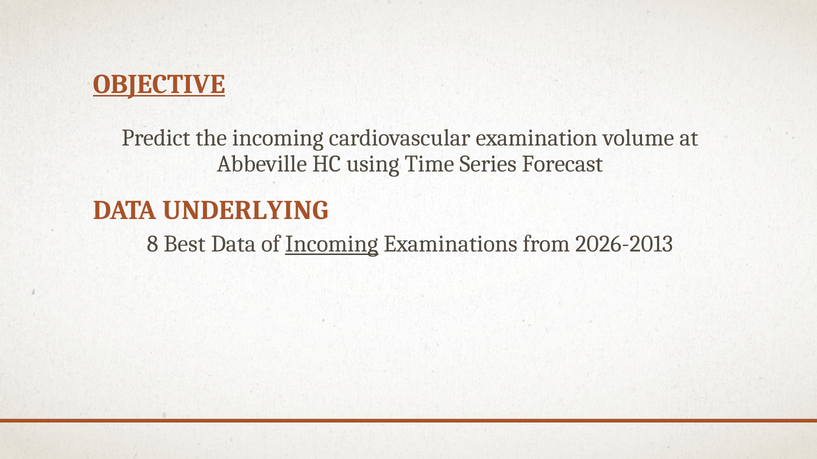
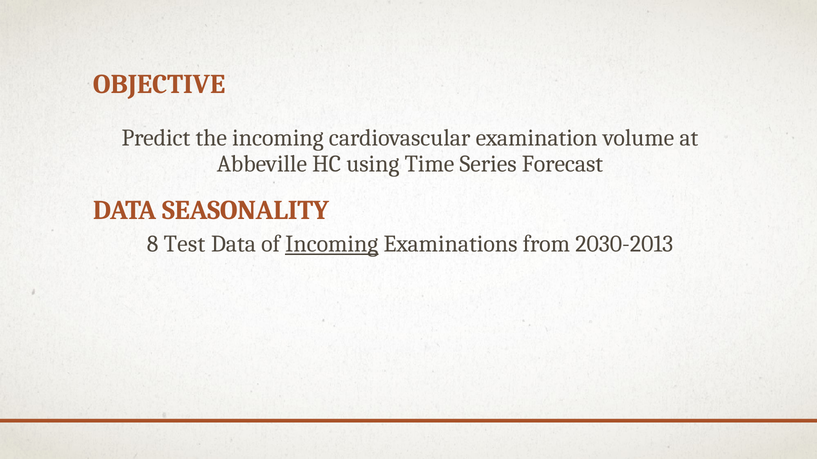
OBJECTIVE underline: present -> none
UNDERLYING: UNDERLYING -> SEASONALITY
Best: Best -> Test
2026-2013: 2026-2013 -> 2030-2013
